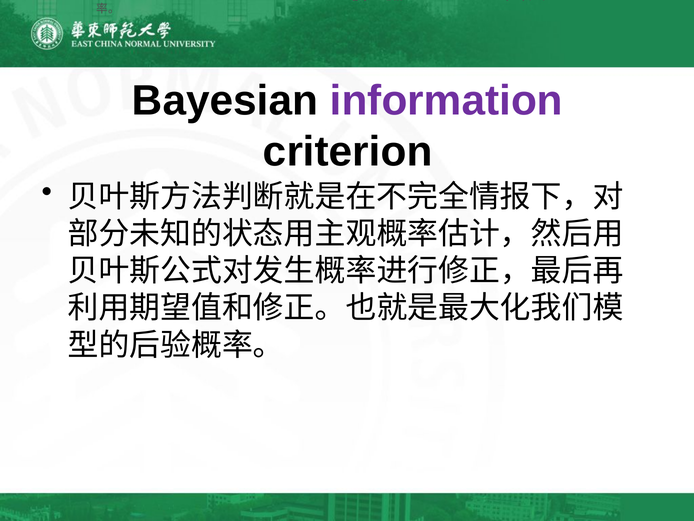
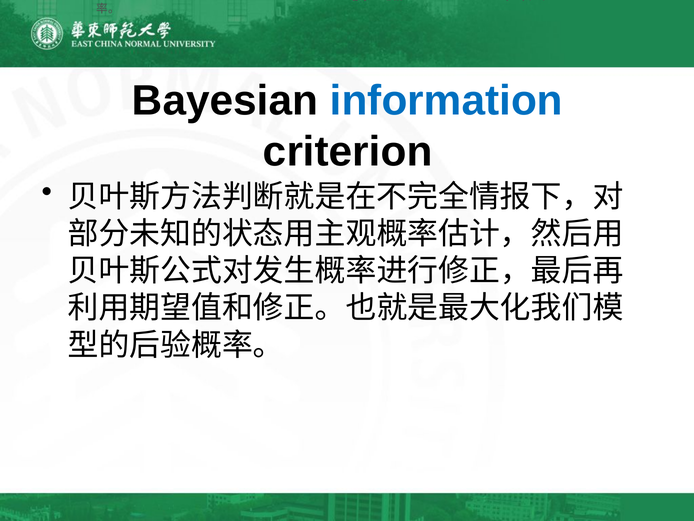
information colour: purple -> blue
